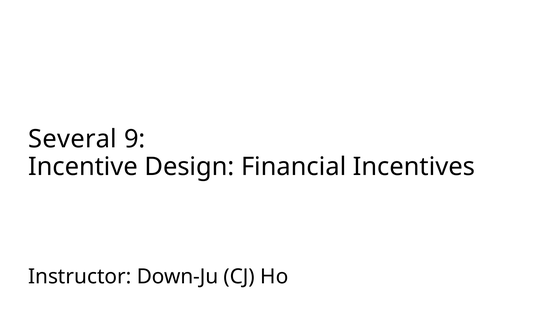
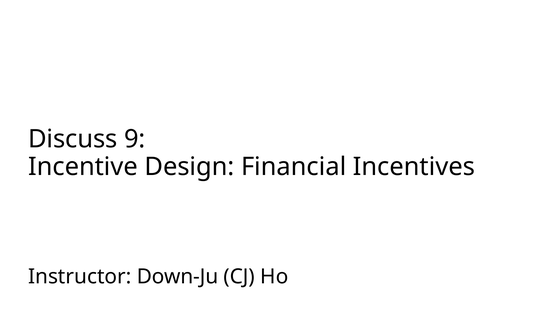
Several: Several -> Discuss
